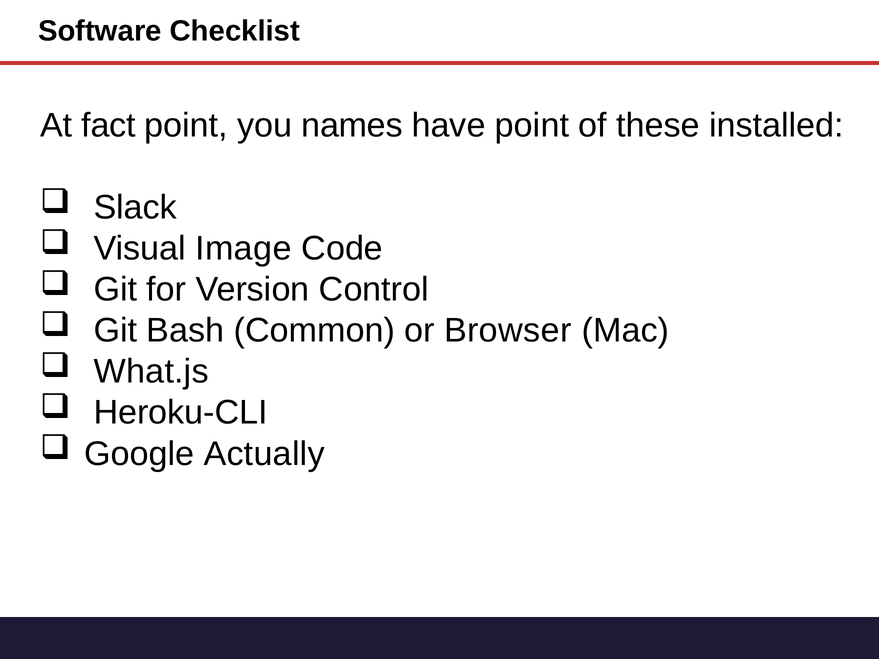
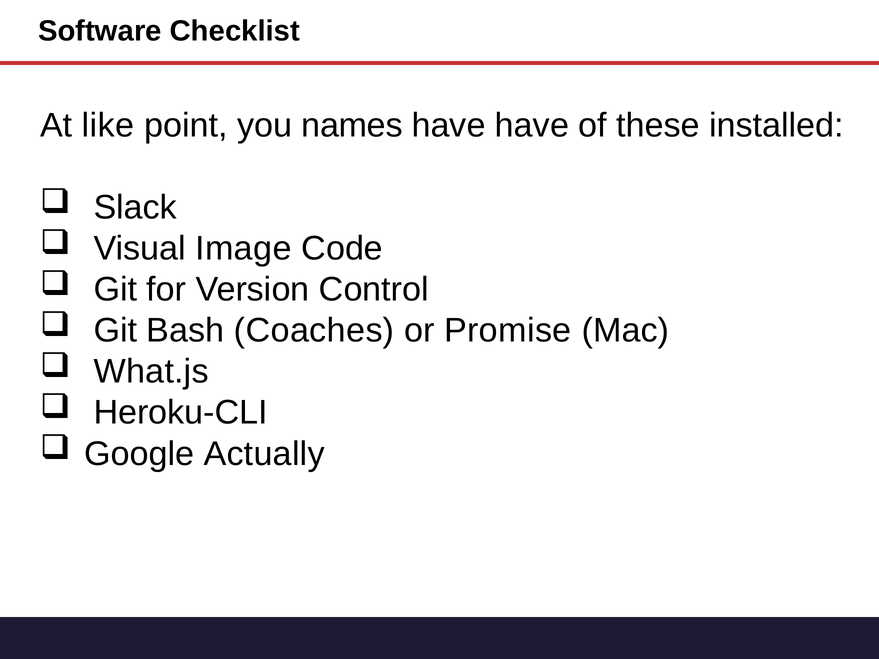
fact: fact -> like
have point: point -> have
Common: Common -> Coaches
Browser: Browser -> Promise
